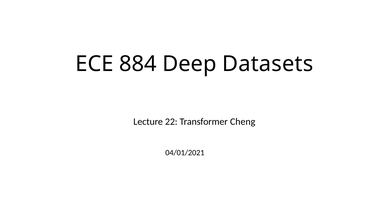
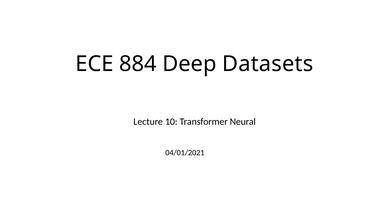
22: 22 -> 10
Cheng: Cheng -> Neural
